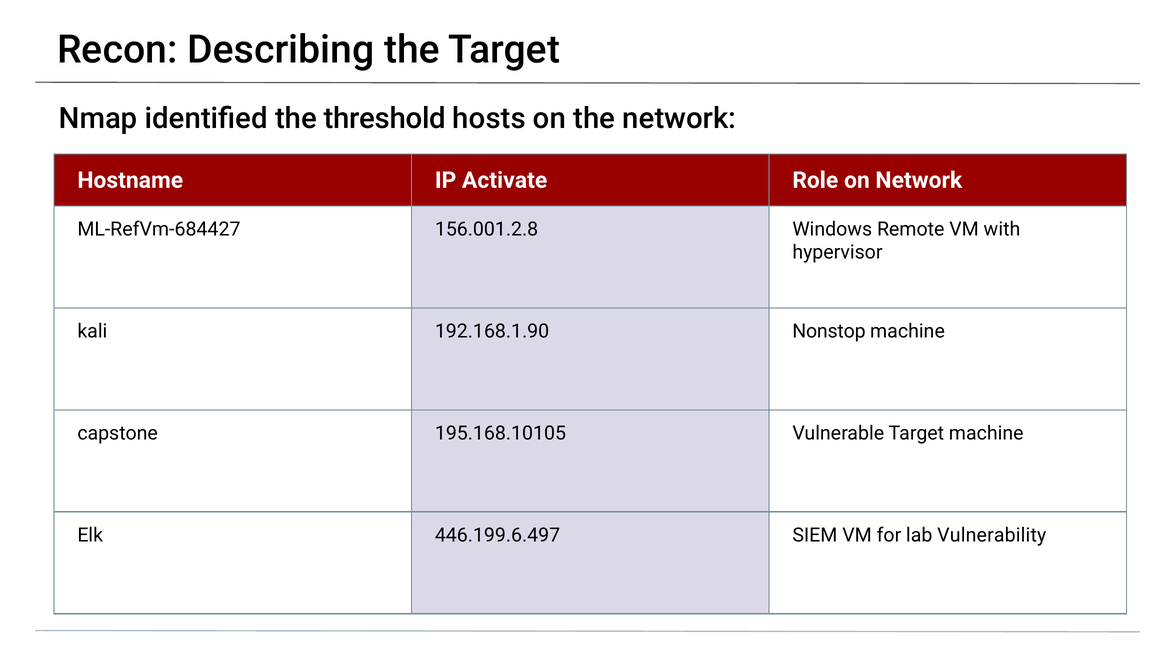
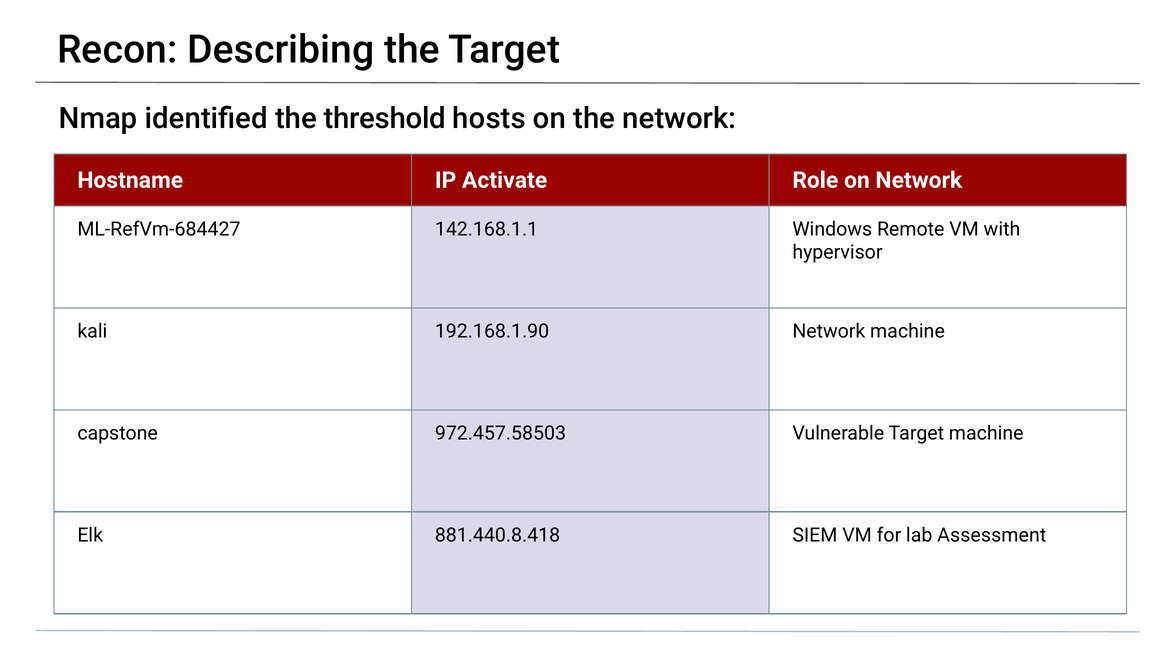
156.001.2.8: 156.001.2.8 -> 142.168.1.1
192.168.1.90 Nonstop: Nonstop -> Network
195.168.10105: 195.168.10105 -> 972.457.58503
446.199.6.497: 446.199.6.497 -> 881.440.8.418
Vulnerability: Vulnerability -> Assessment
